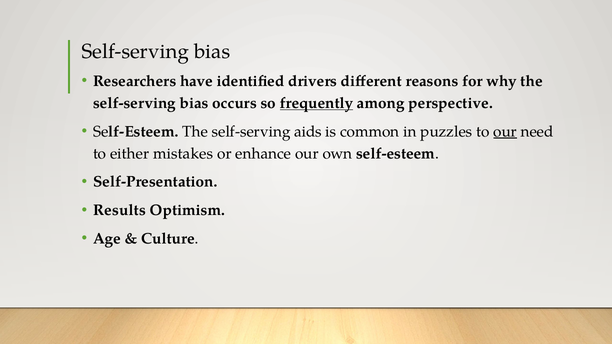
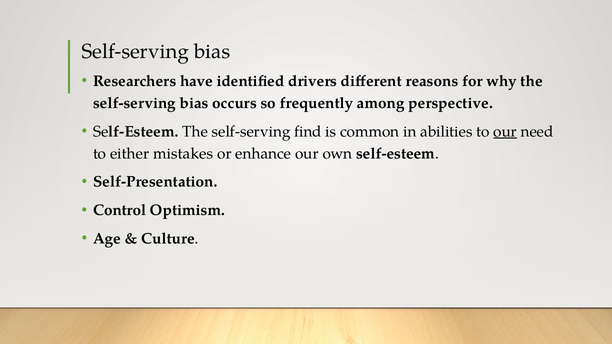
frequently underline: present -> none
aids: aids -> find
puzzles: puzzles -> abilities
Results: Results -> Control
